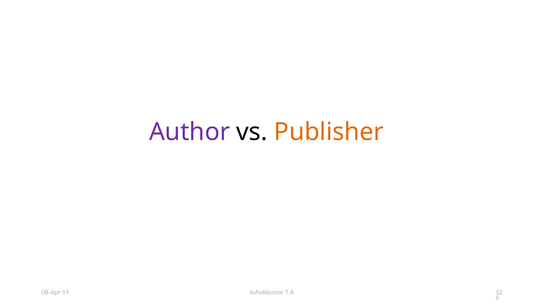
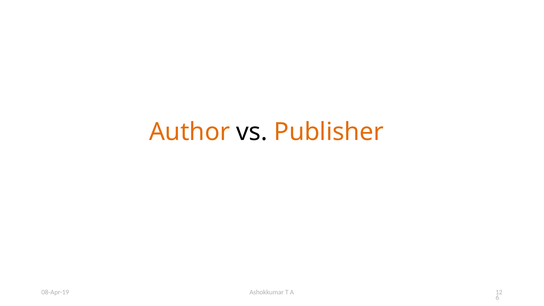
Author colour: purple -> orange
